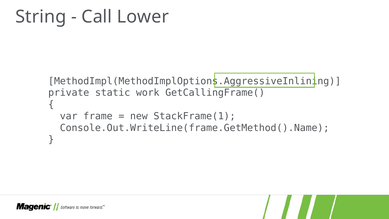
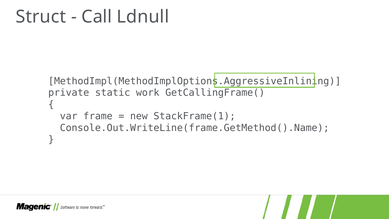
String: String -> Struct
Lower: Lower -> Ldnull
